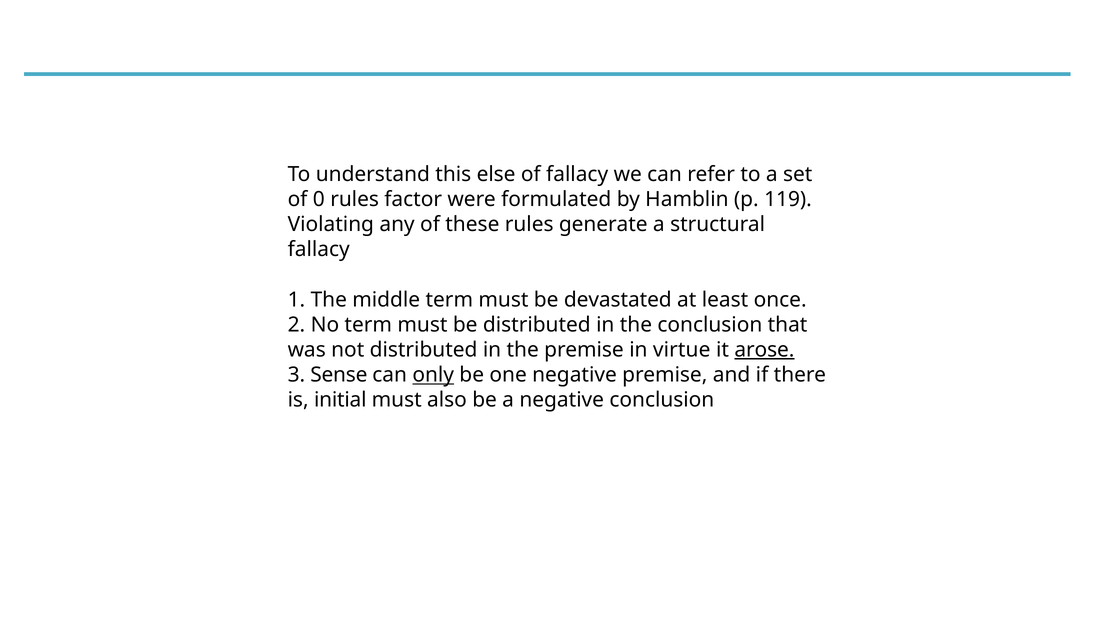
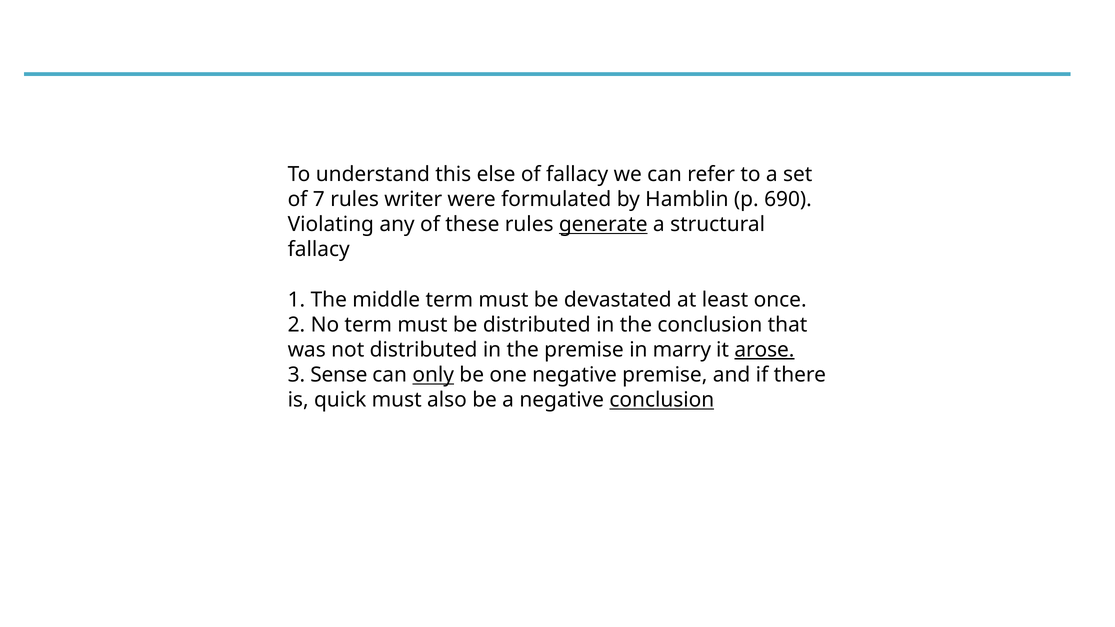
0: 0 -> 7
factor: factor -> writer
119: 119 -> 690
generate underline: none -> present
virtue: virtue -> marry
initial: initial -> quick
conclusion at (662, 400) underline: none -> present
